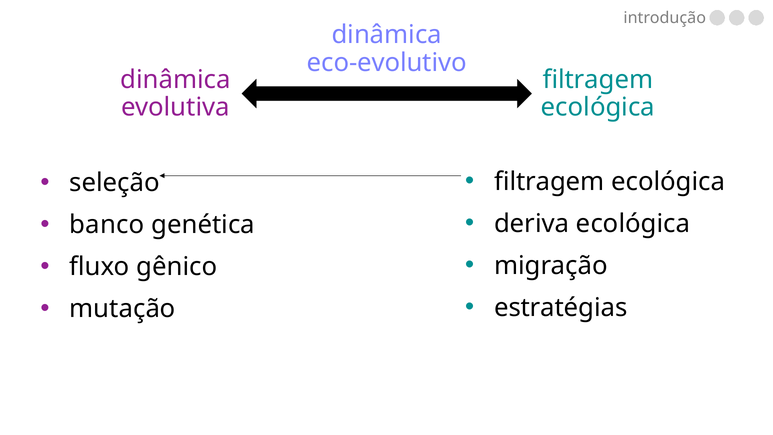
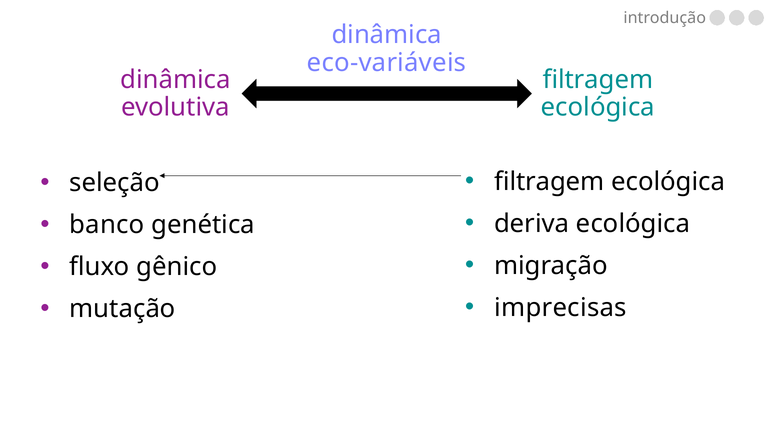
eco-evolutivo: eco-evolutivo -> eco-variáveis
estratégias: estratégias -> imprecisas
